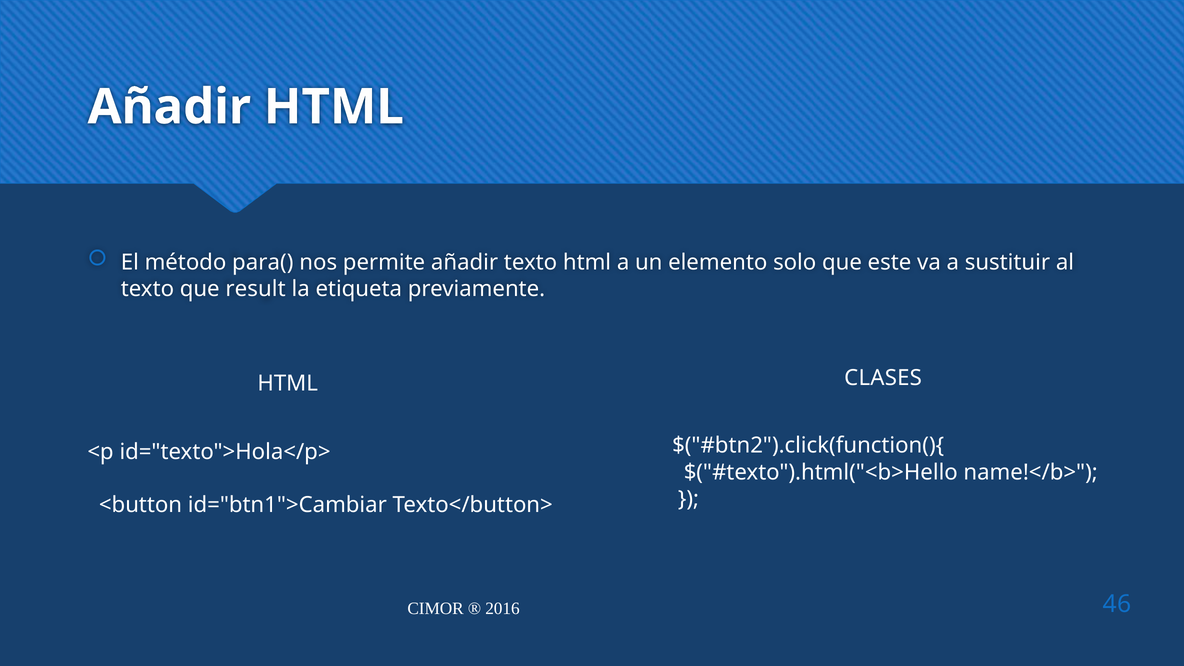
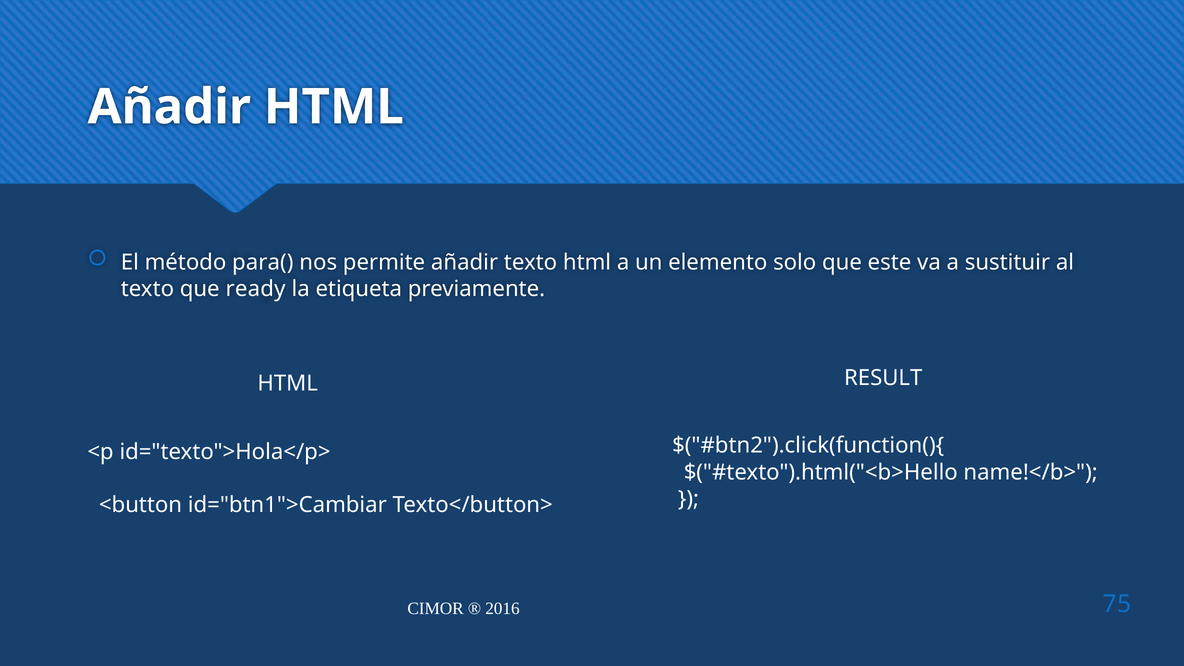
result: result -> ready
CLASES: CLASES -> RESULT
46: 46 -> 75
